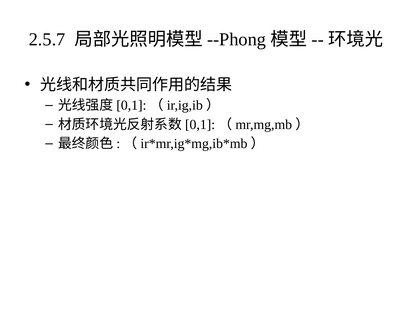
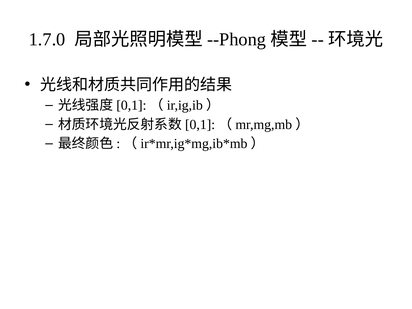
2.5.7: 2.5.7 -> 1.7.0
